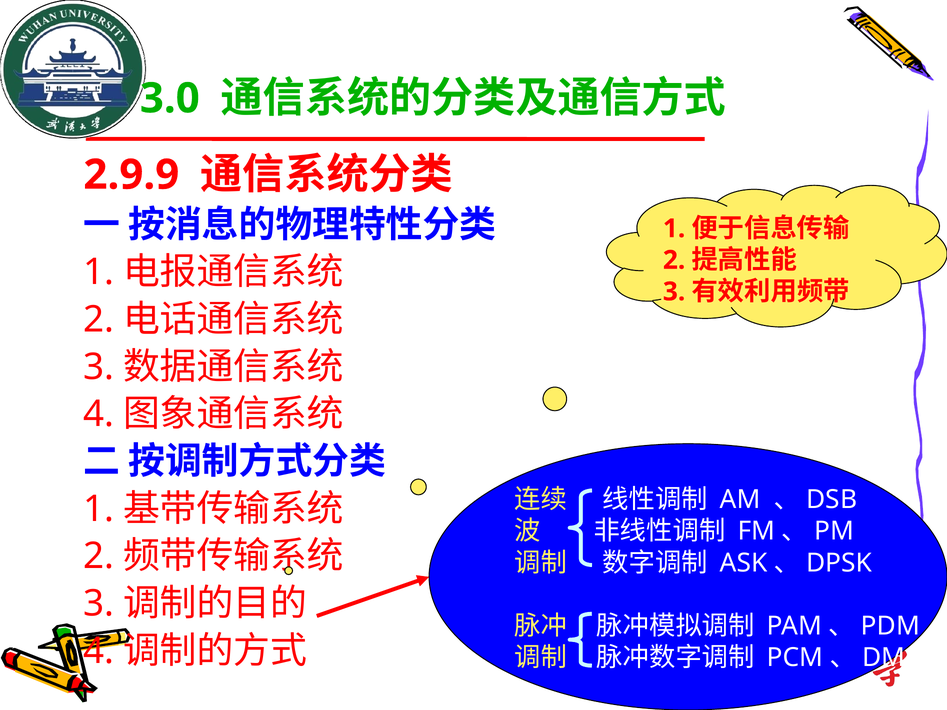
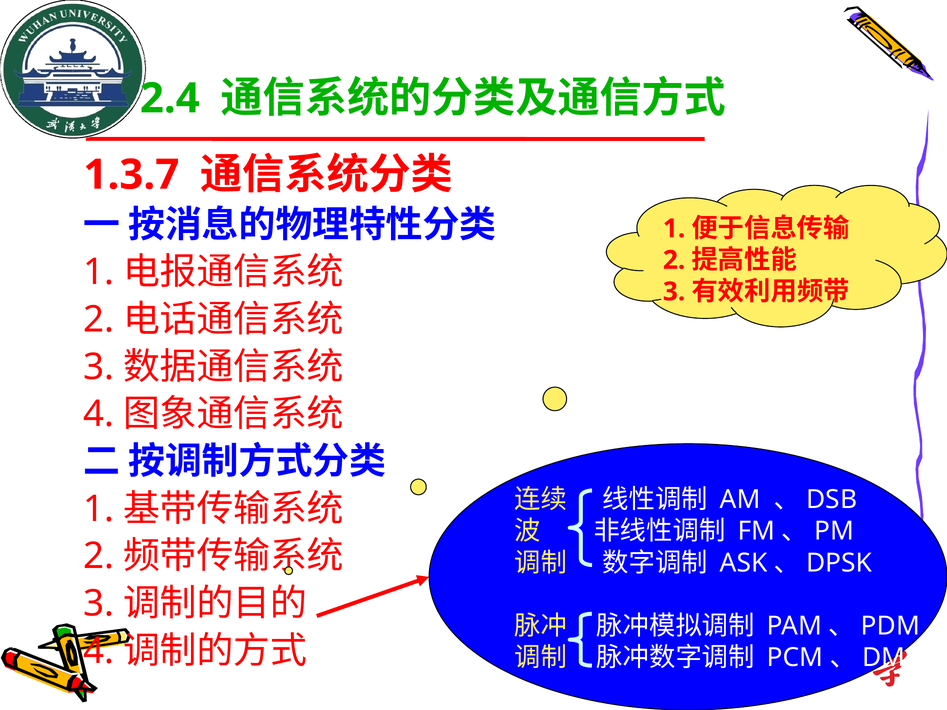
3.0: 3.0 -> 2.4
2.9.9: 2.9.9 -> 1.3.7
